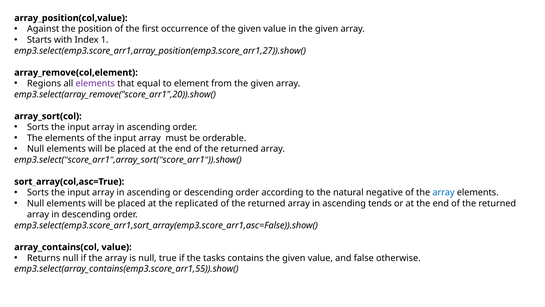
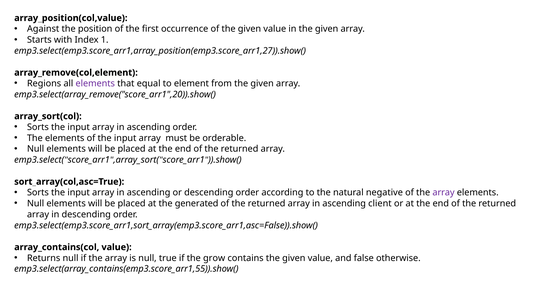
array at (444, 192) colour: blue -> purple
replicated: replicated -> generated
tends: tends -> client
tasks: tasks -> grow
